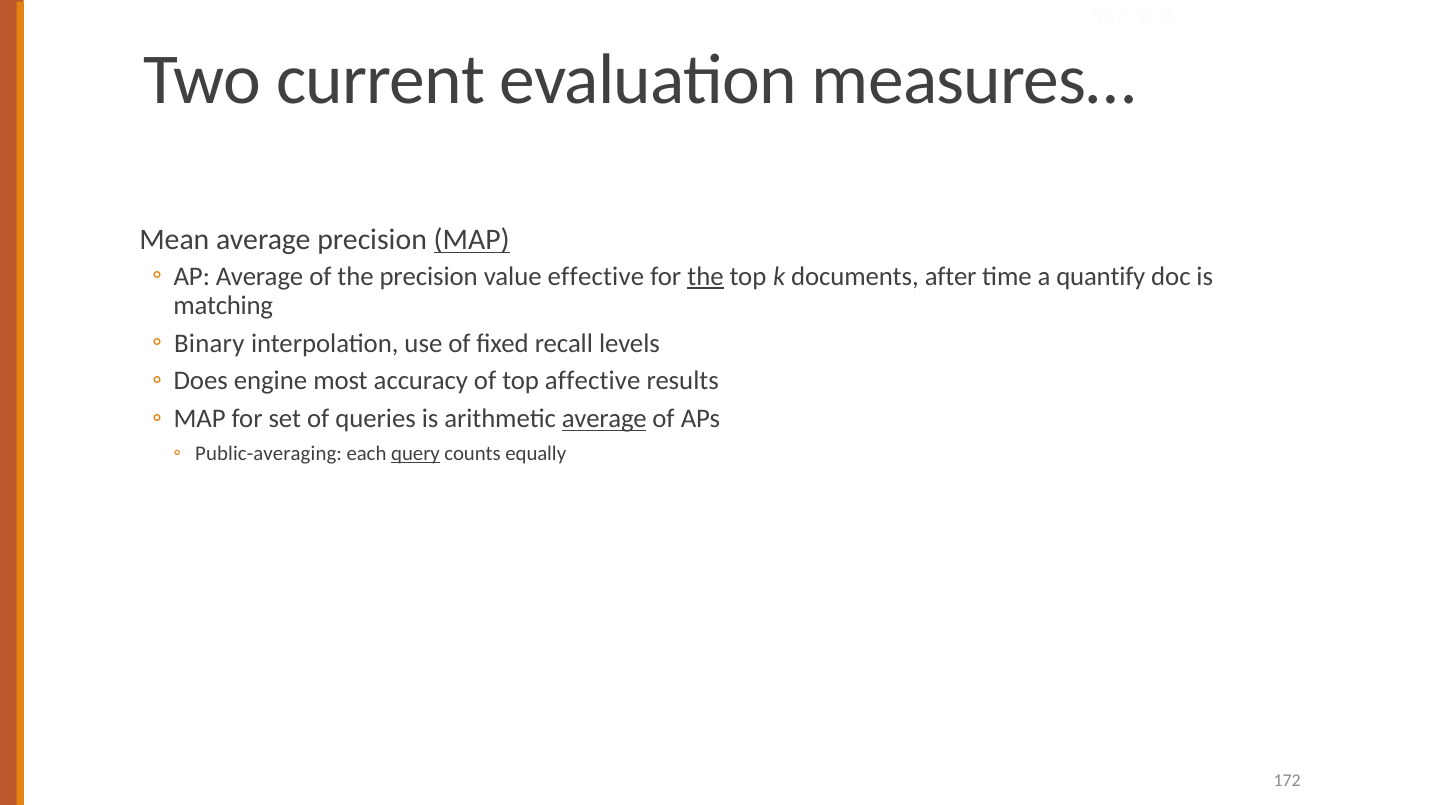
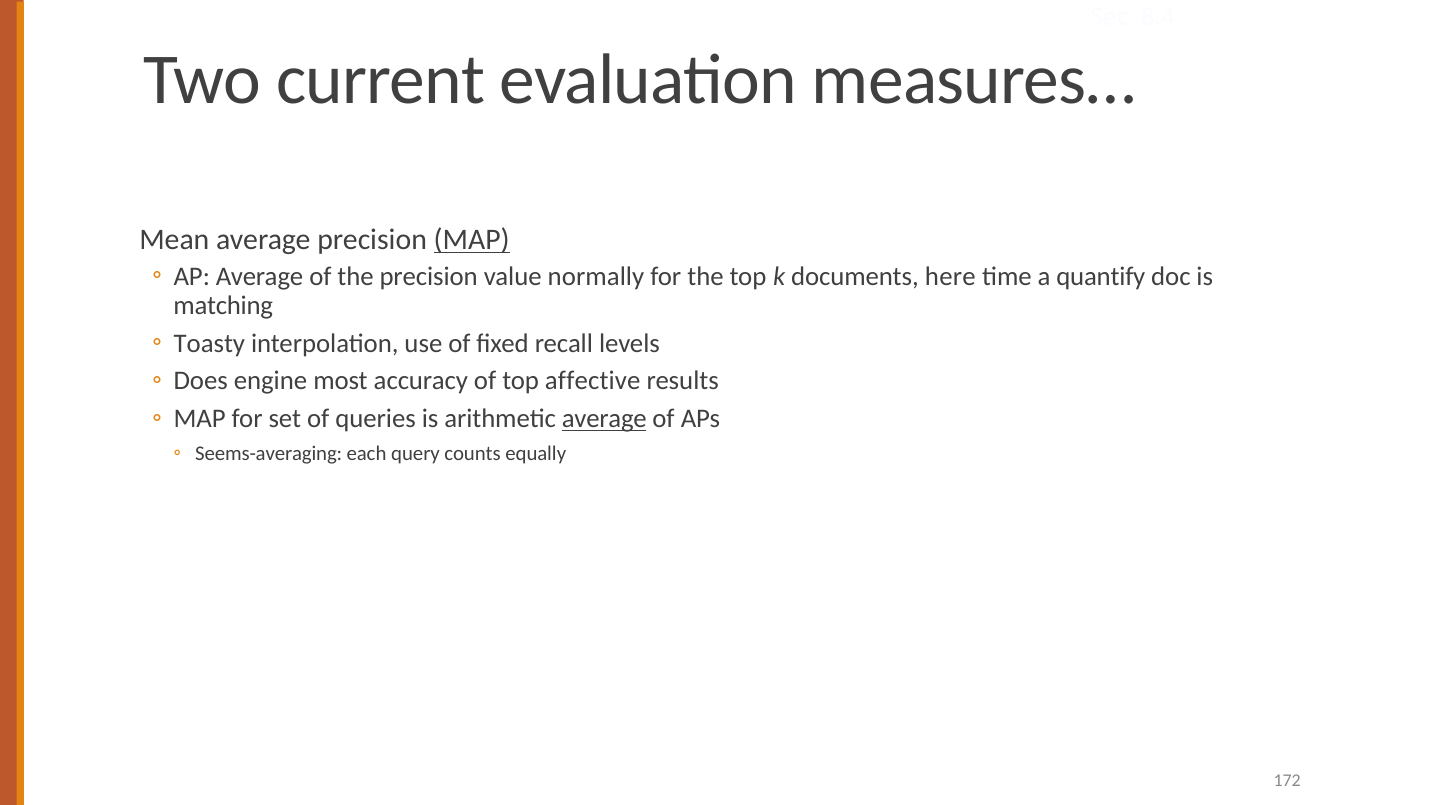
effective: effective -> normally
the at (706, 276) underline: present -> none
after: after -> here
Binary: Binary -> Toasty
Public-averaging: Public-averaging -> Seems-averaging
query underline: present -> none
